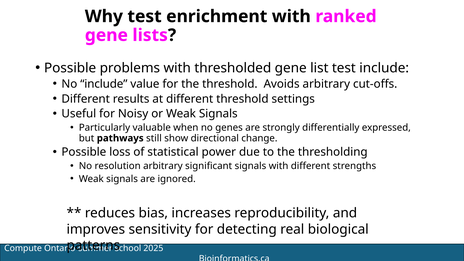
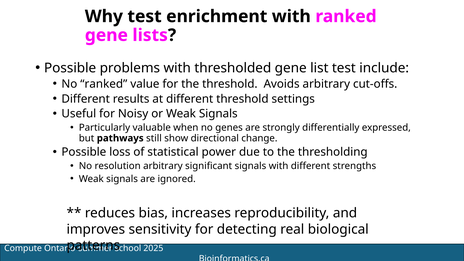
No include: include -> ranked
